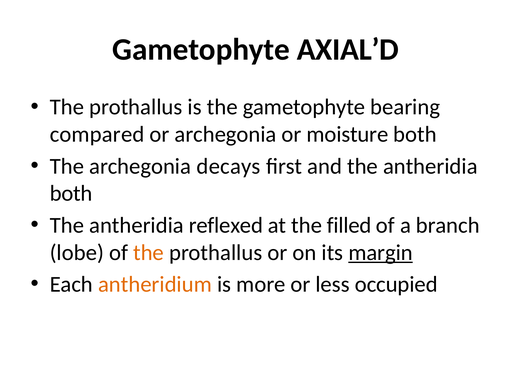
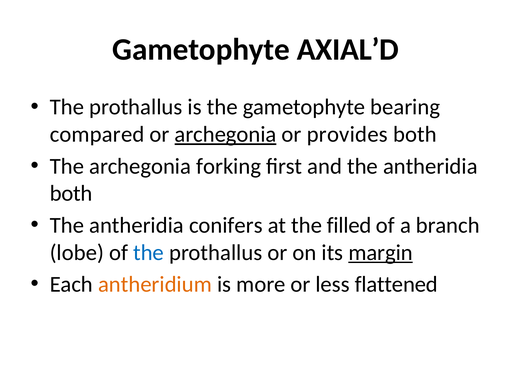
archegonia at (226, 134) underline: none -> present
moisture: moisture -> provides
decays: decays -> forking
reflexed: reflexed -> conifers
the at (149, 253) colour: orange -> blue
occupied: occupied -> flattened
